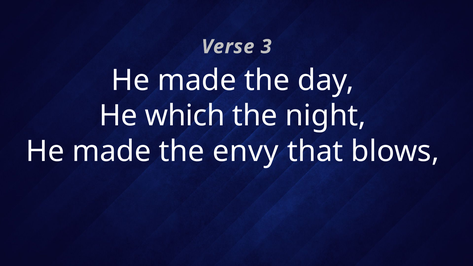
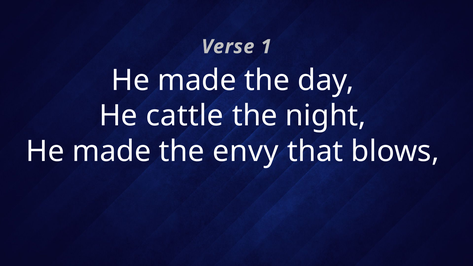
3: 3 -> 1
which: which -> cattle
